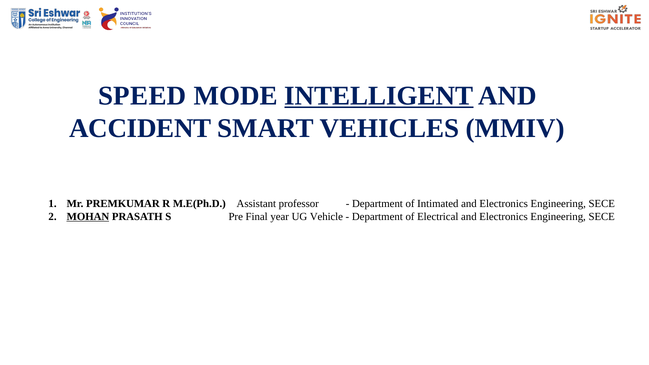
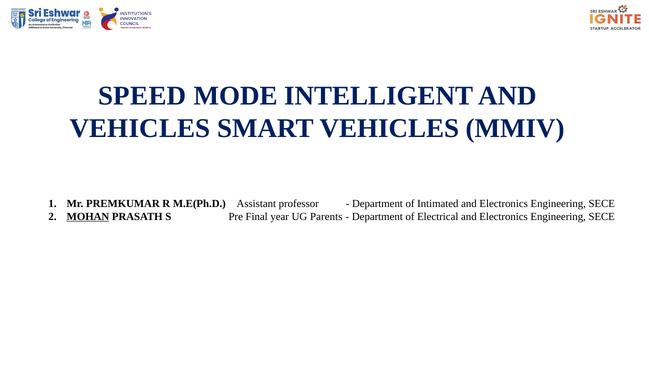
INTELLIGENT underline: present -> none
ACCIDENT at (140, 128): ACCIDENT -> VEHICLES
Vehicle: Vehicle -> Parents
